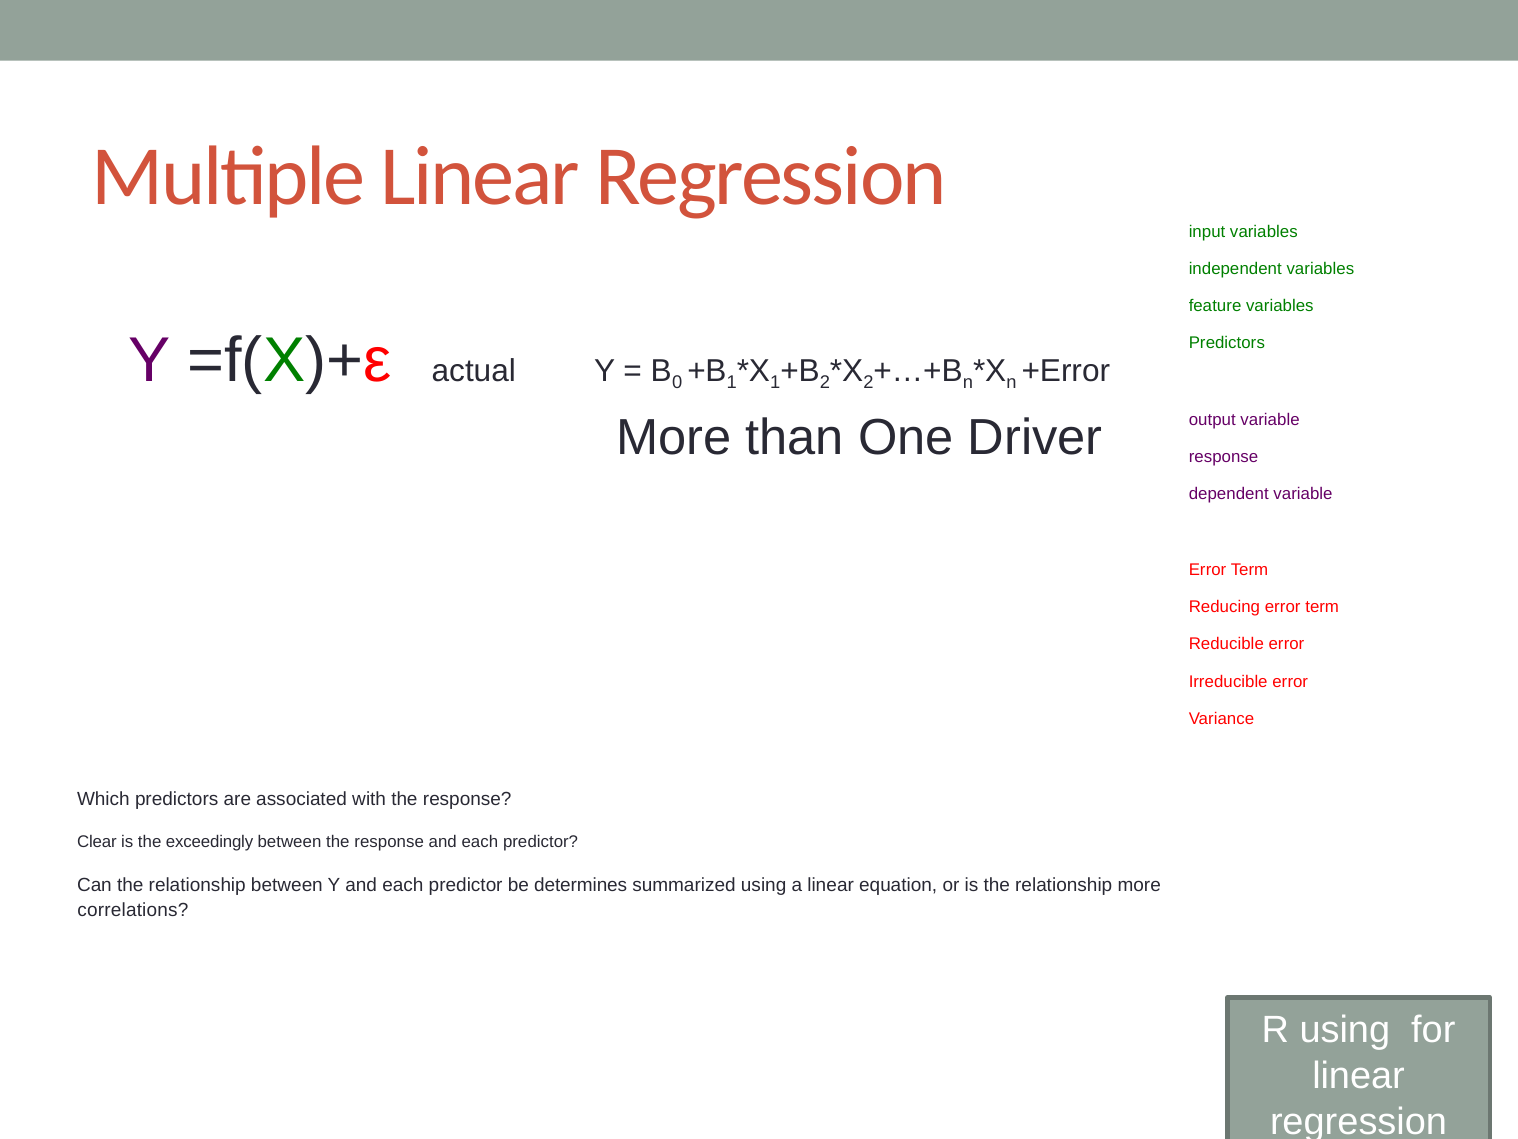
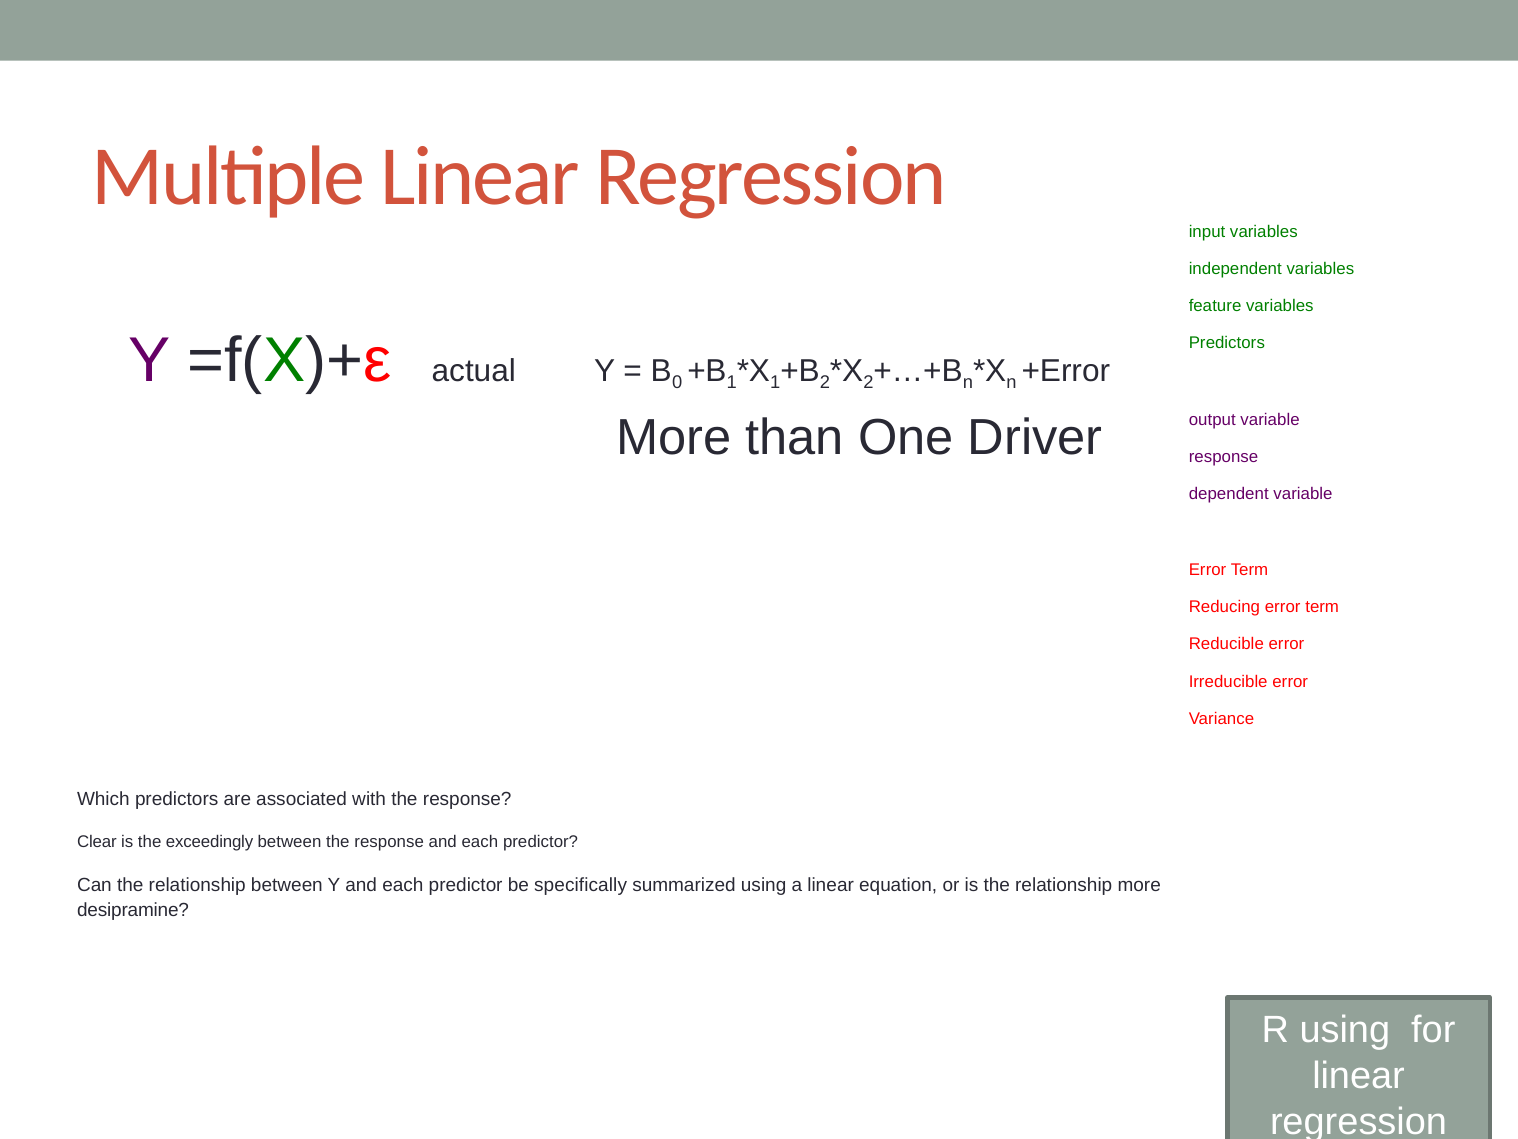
determines: determines -> specifically
correlations: correlations -> desipramine
